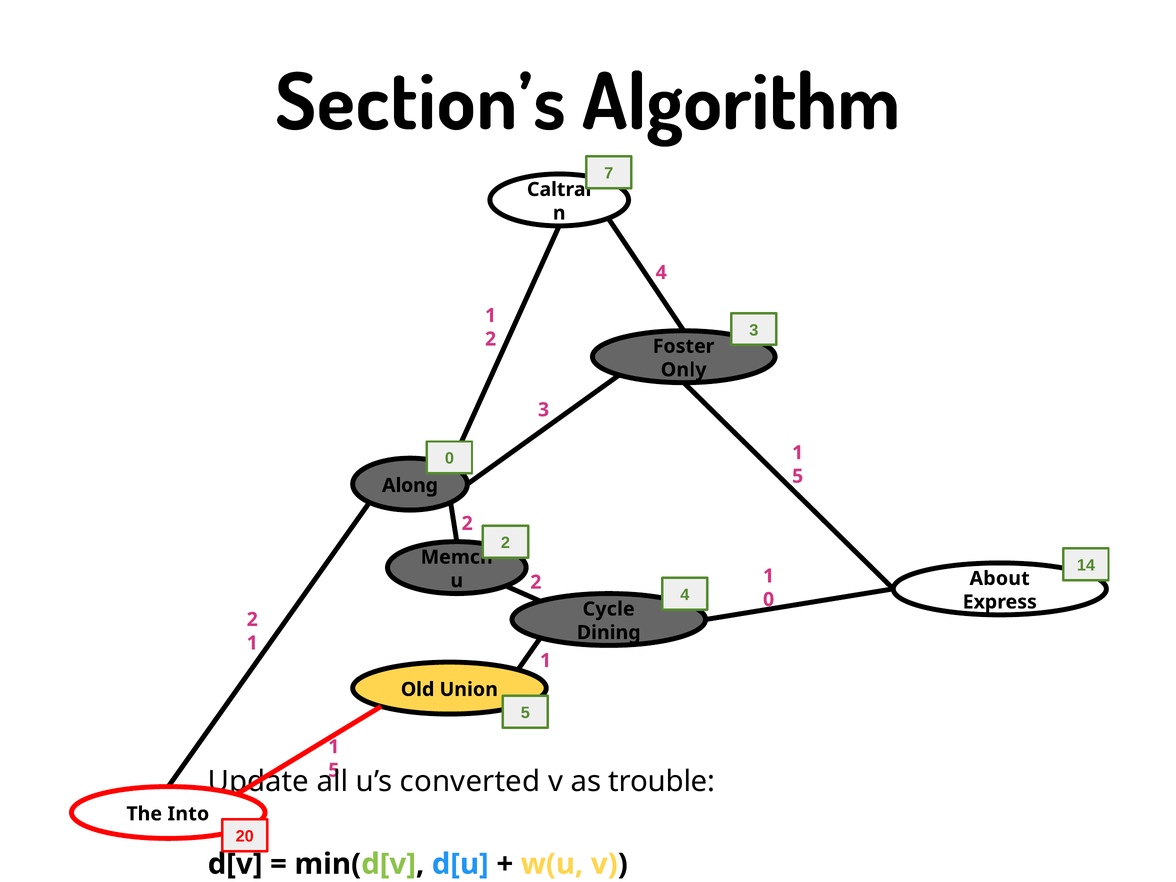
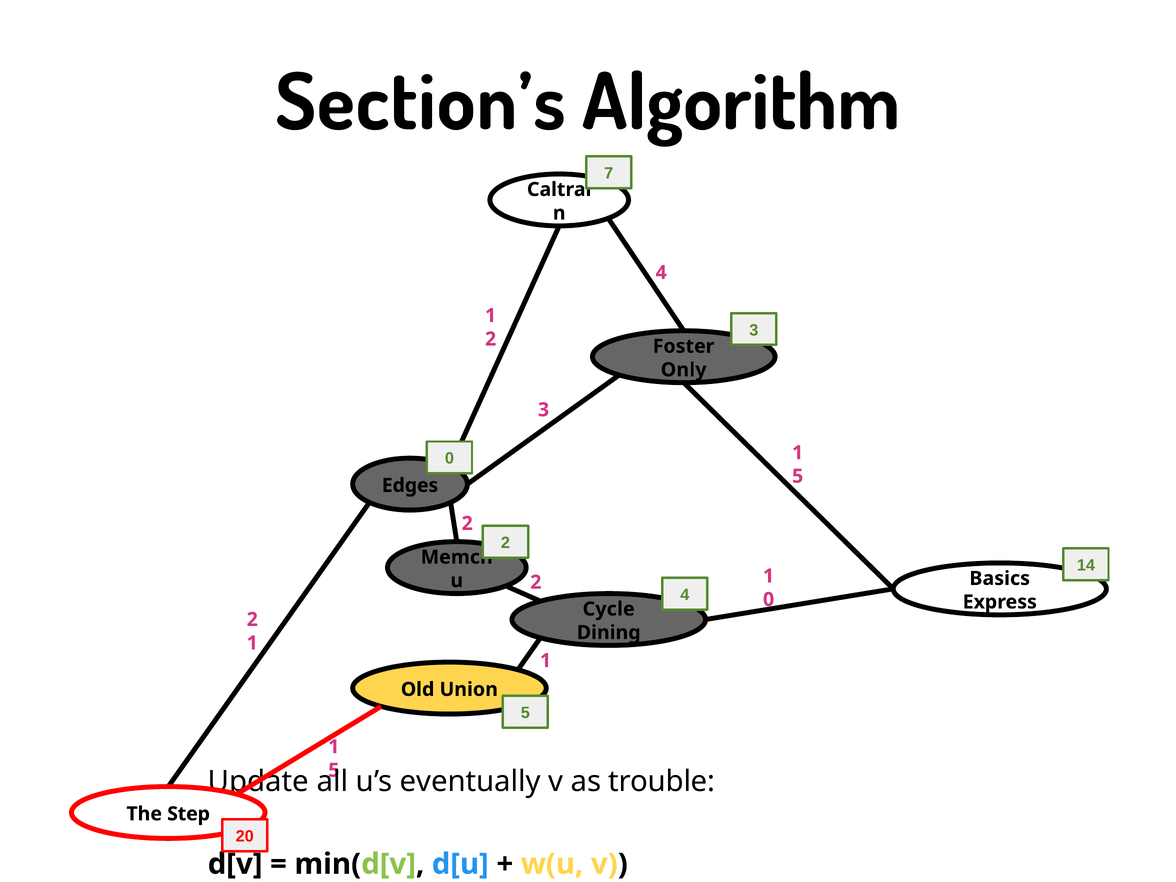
Along: Along -> Edges
About: About -> Basics
converted: converted -> eventually
Into: Into -> Step
